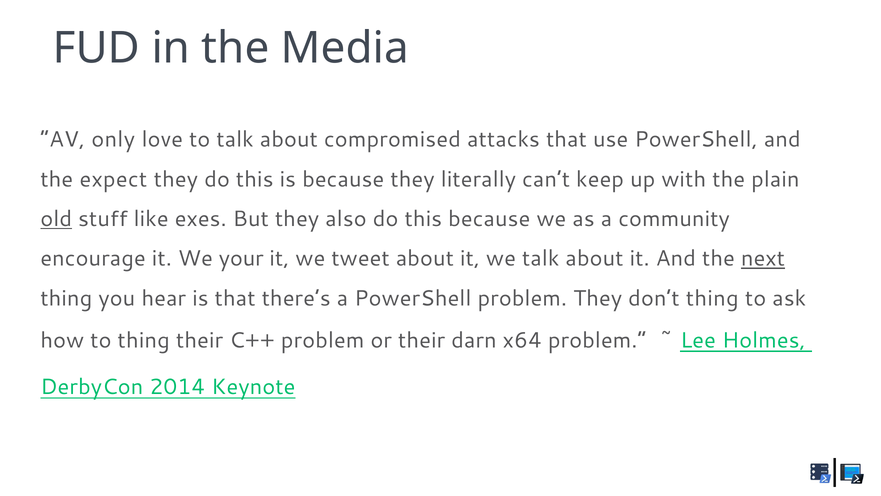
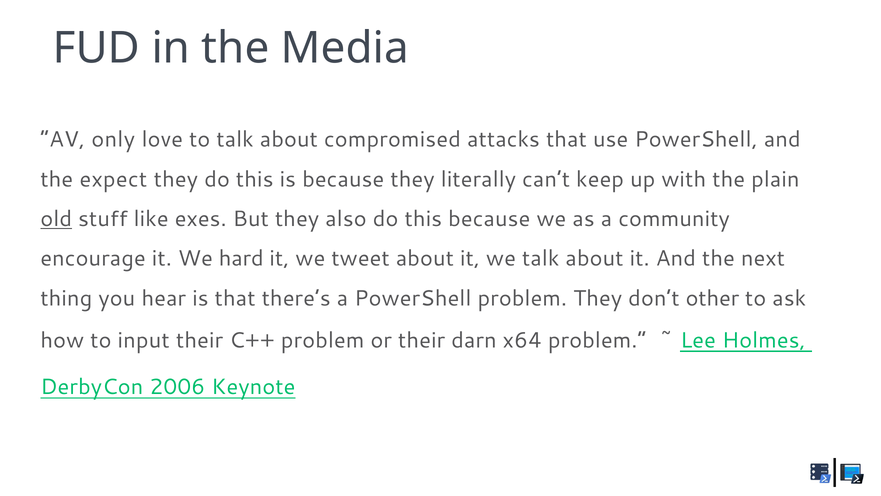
your: your -> hard
next underline: present -> none
don’t thing: thing -> other
to thing: thing -> input
2014: 2014 -> 2006
